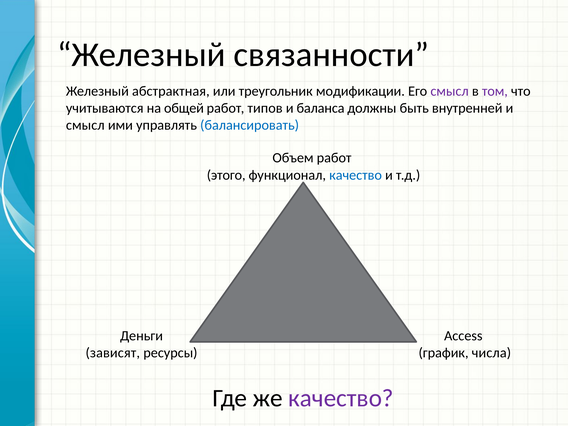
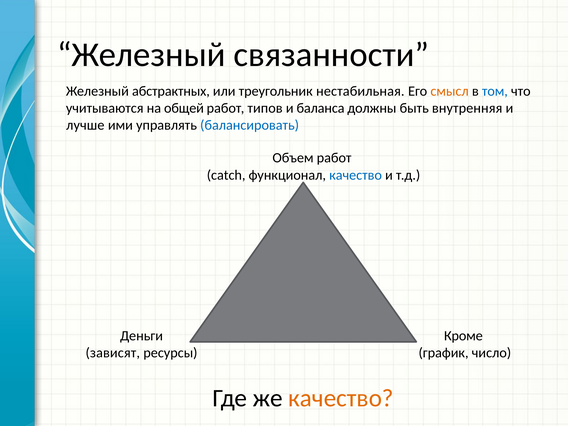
абстрактная: абстрактная -> абстрактных
модификации: модификации -> нестабильная
смысл at (450, 91) colour: purple -> orange
том colour: purple -> blue
внутренней: внутренней -> внутренняя
смысл at (85, 125): смысл -> лучше
этого: этого -> catch
Access: Access -> Кроме
числа: числа -> число
качество at (341, 398) colour: purple -> orange
